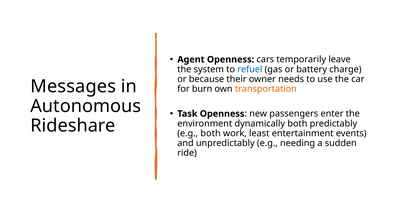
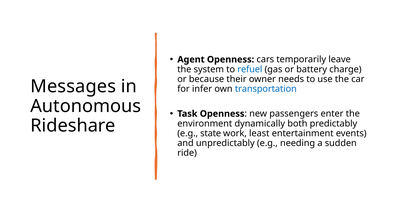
burn: burn -> infer
transportation colour: orange -> blue
e.g both: both -> state
